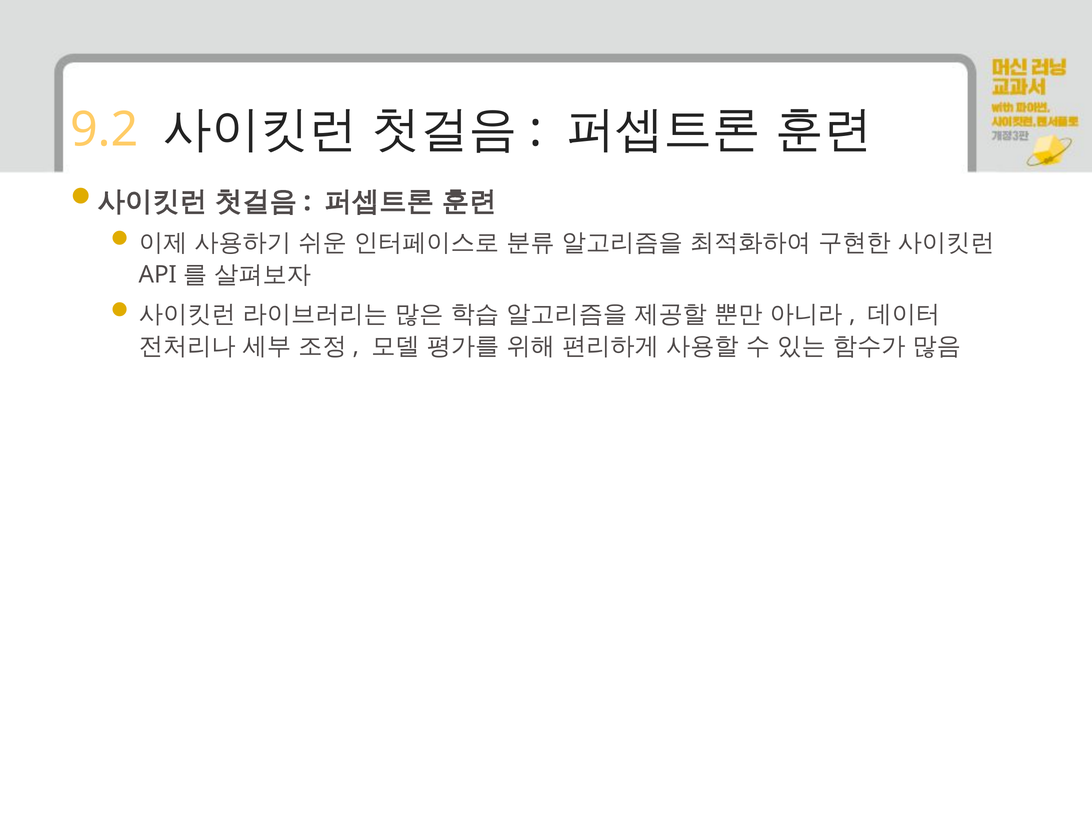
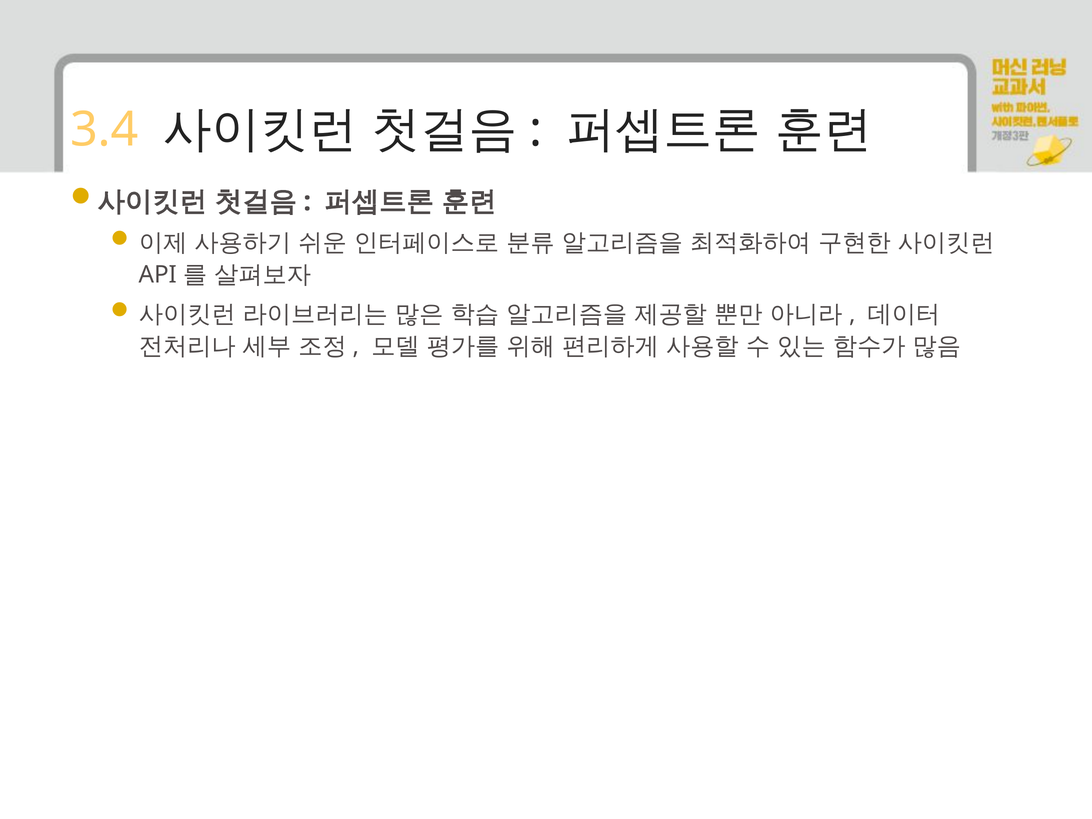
9.2: 9.2 -> 3.4
